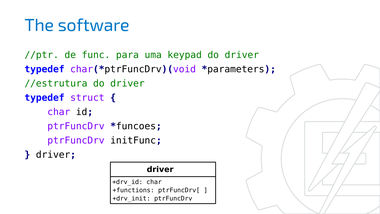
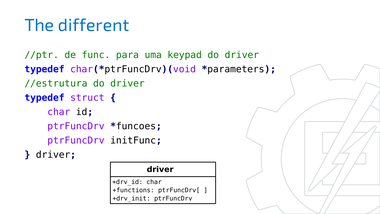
software: software -> different
